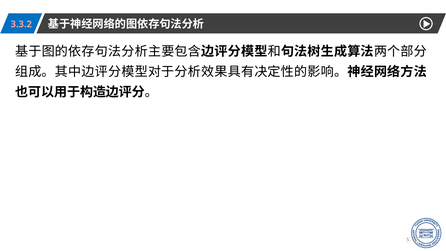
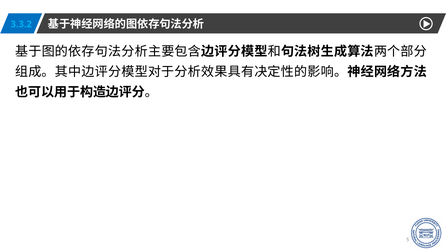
3.3.2 colour: pink -> light blue
